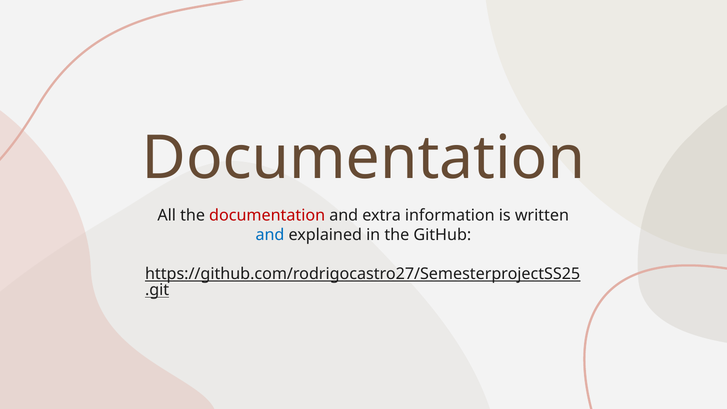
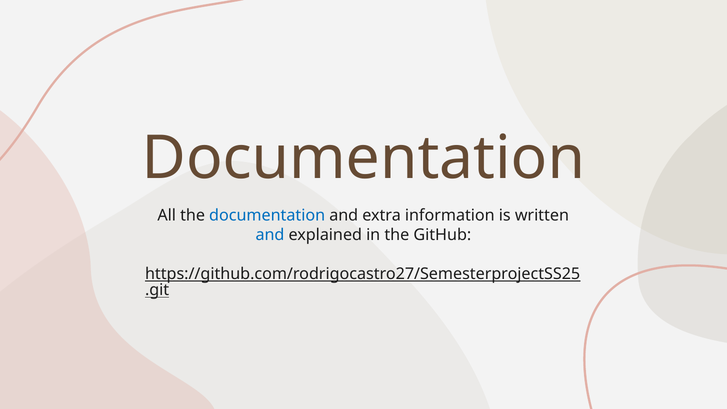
documentation at (267, 216) colour: red -> blue
